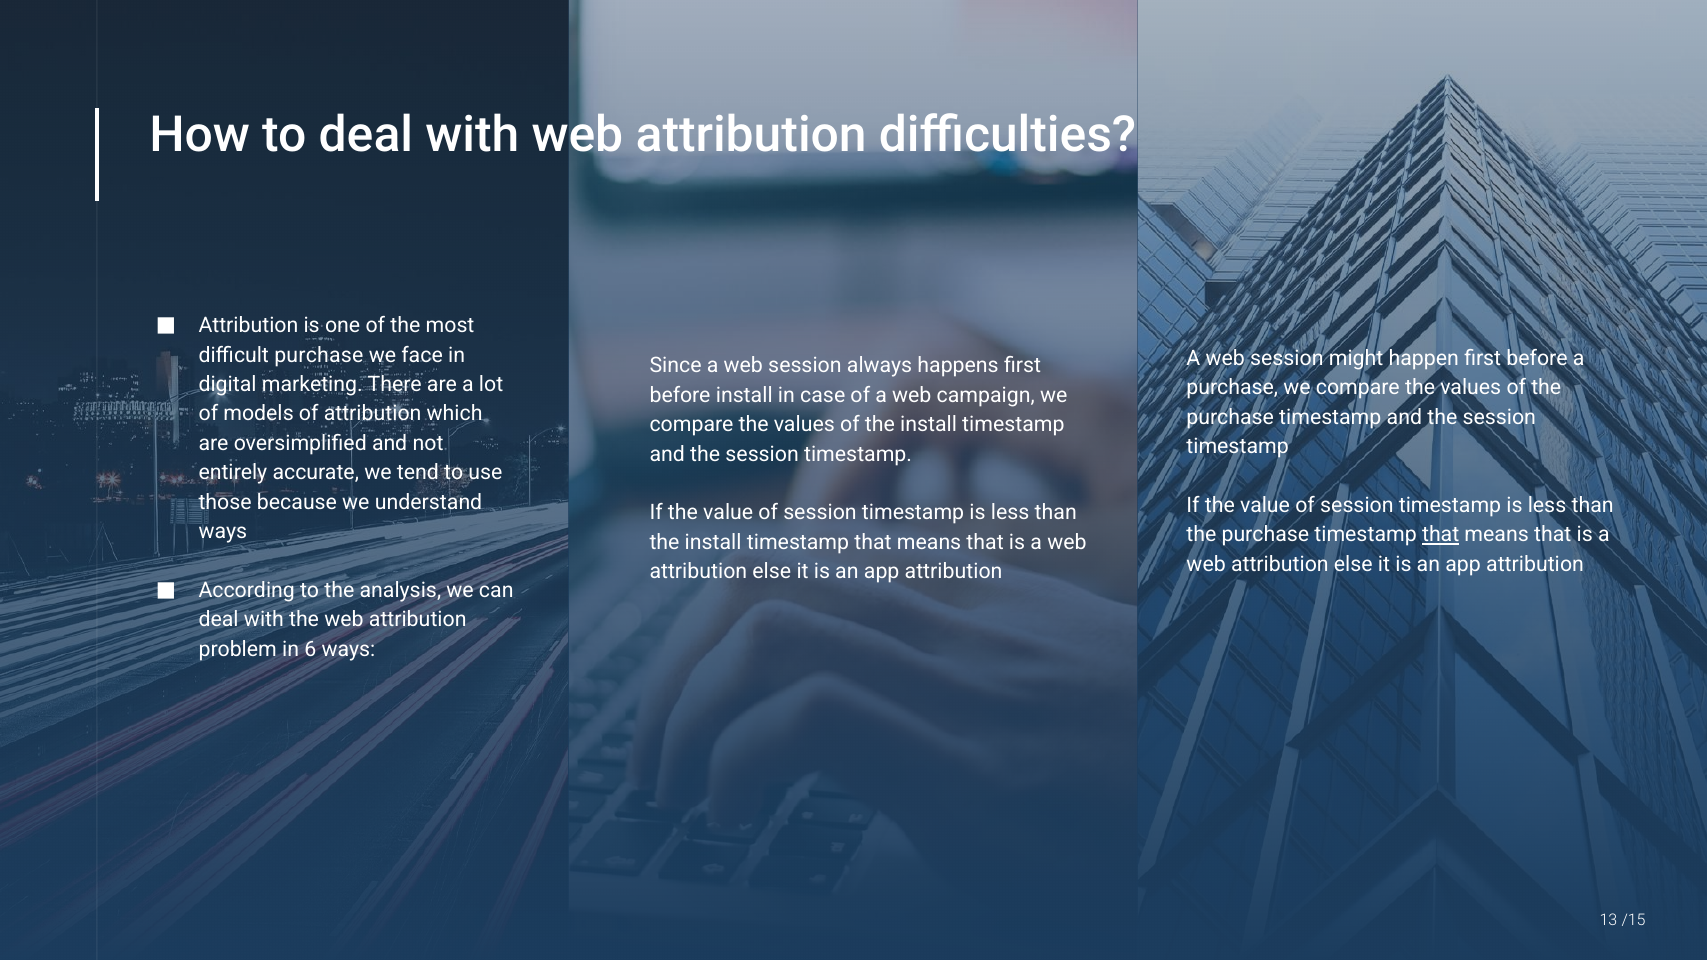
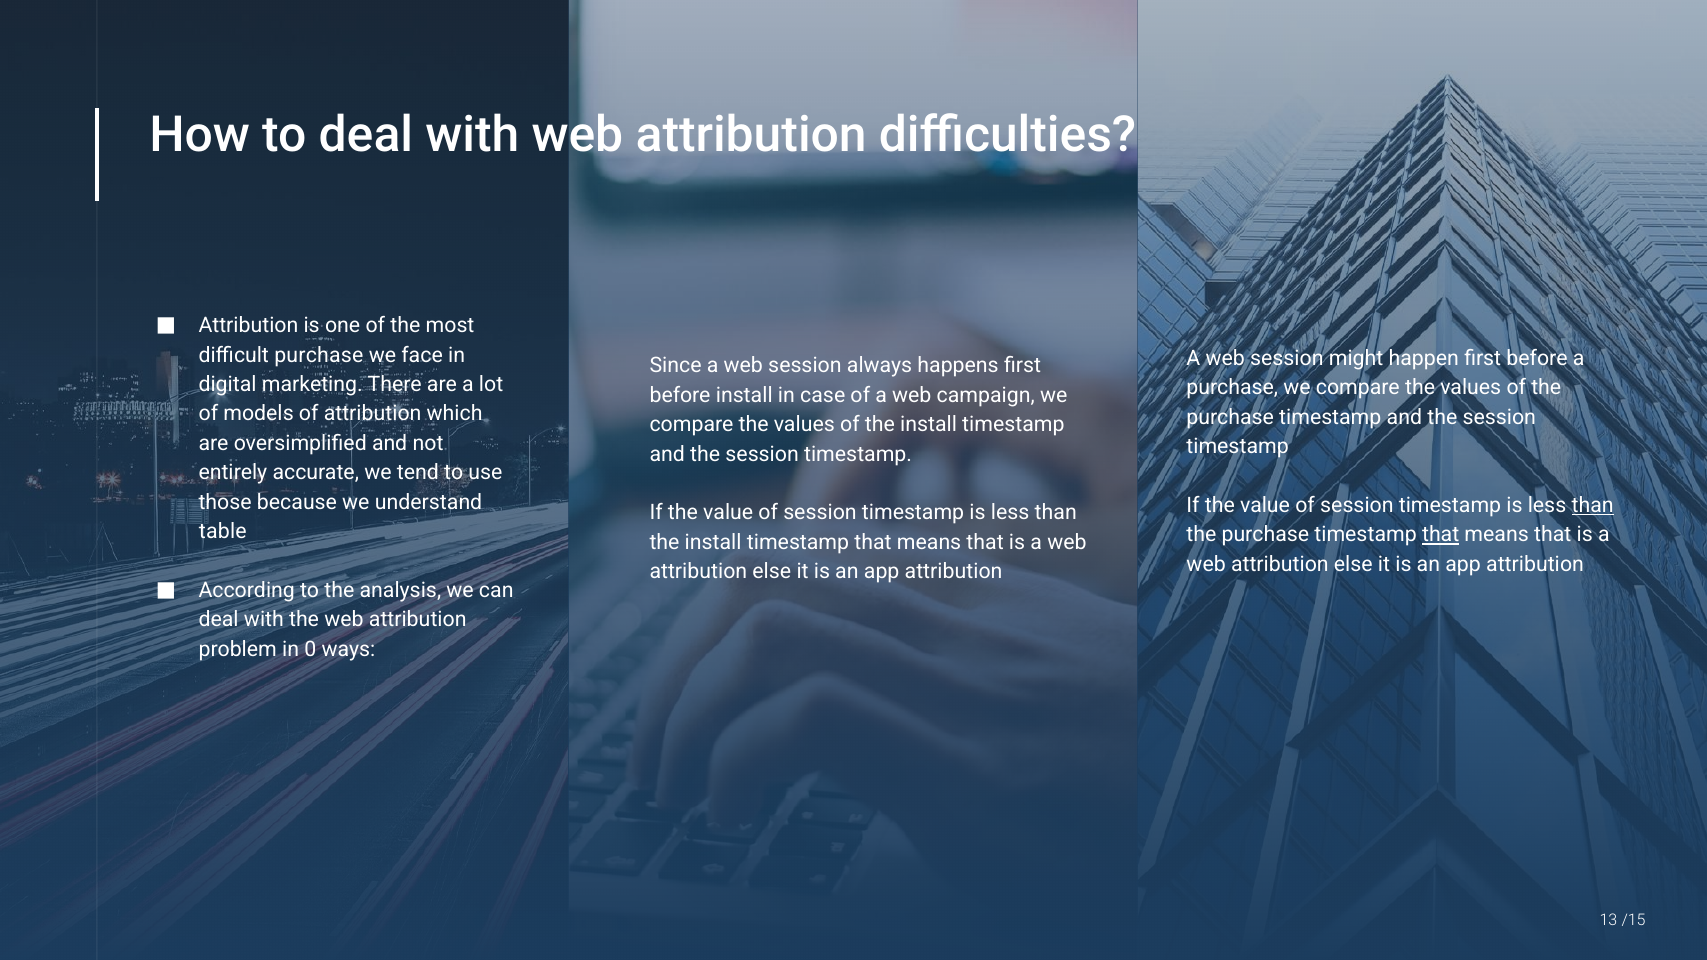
than at (1593, 505) underline: none -> present
ways at (223, 532): ways -> table
6: 6 -> 0
